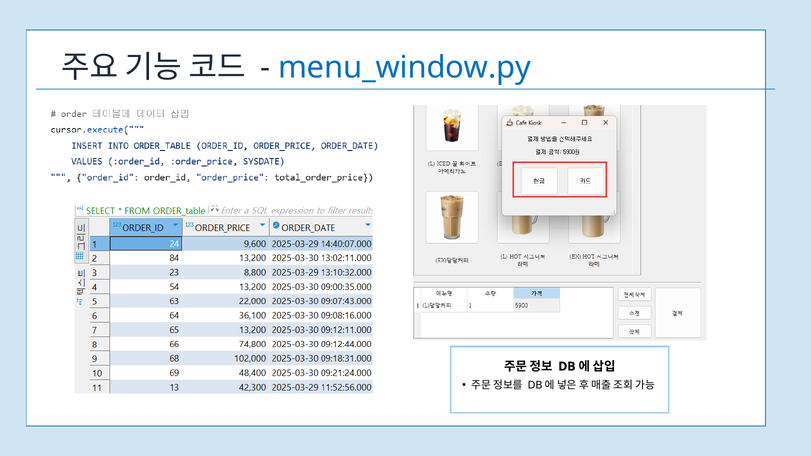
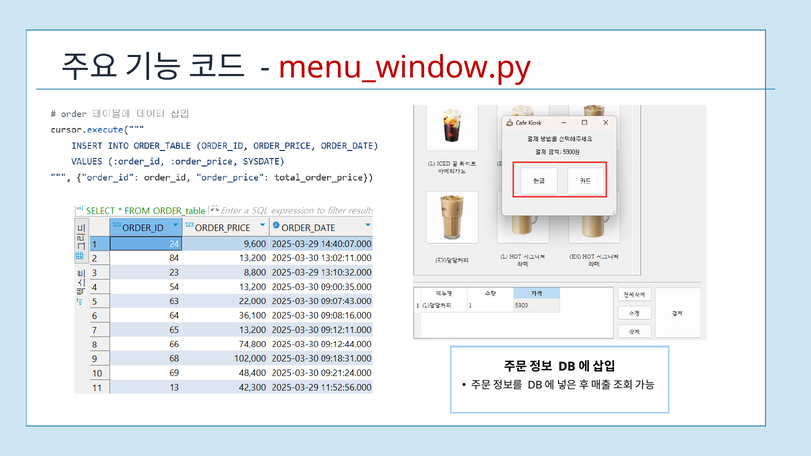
menu_window.py colour: blue -> red
